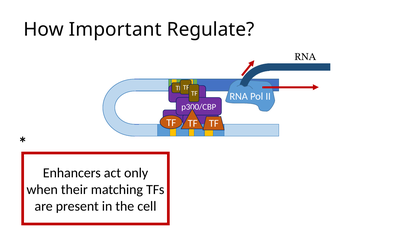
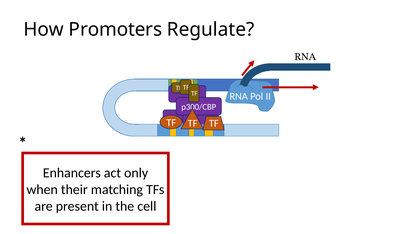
Important: Important -> Promoters
